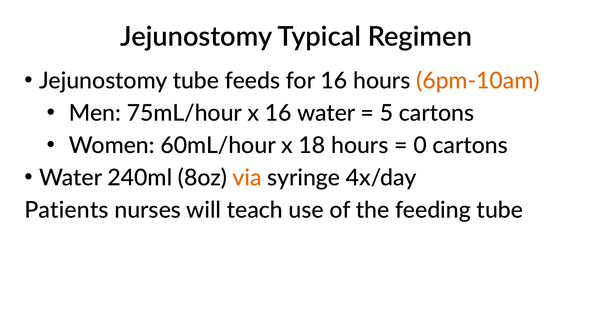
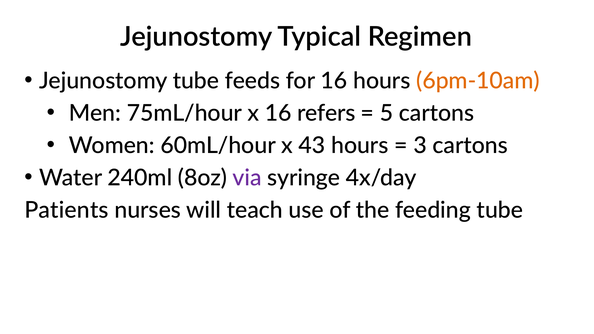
16 water: water -> refers
18: 18 -> 43
0: 0 -> 3
via colour: orange -> purple
